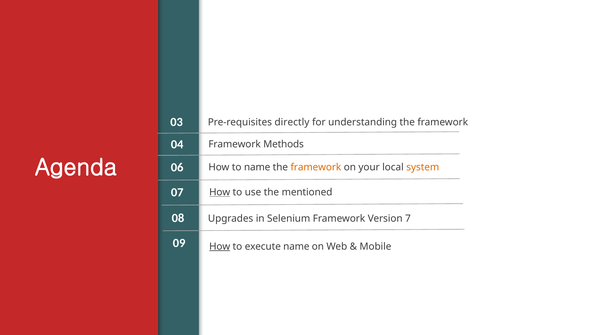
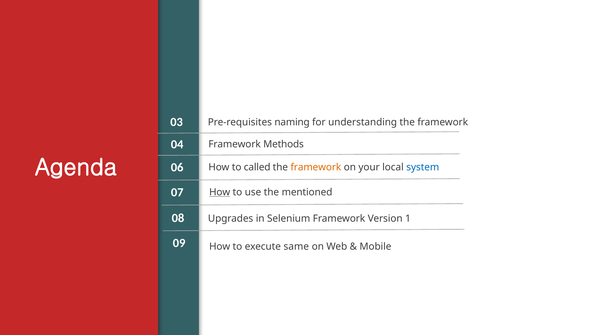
directly: directly -> naming
to name: name -> called
system colour: orange -> blue
7: 7 -> 1
How at (220, 246) underline: present -> none
execute name: name -> same
